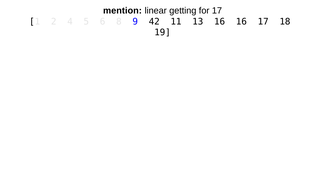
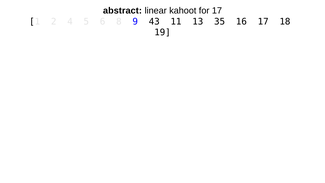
mention: mention -> abstract
getting: getting -> kahoot
42: 42 -> 43
13 16: 16 -> 35
